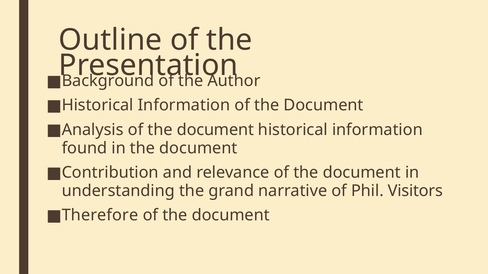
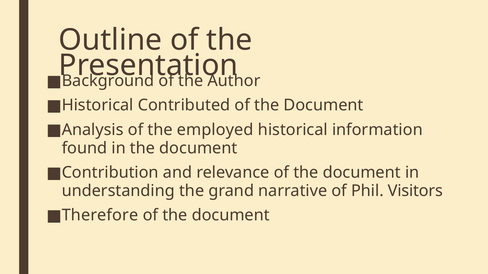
Information at (184, 105): Information -> Contributed
Analysis of the document: document -> employed
